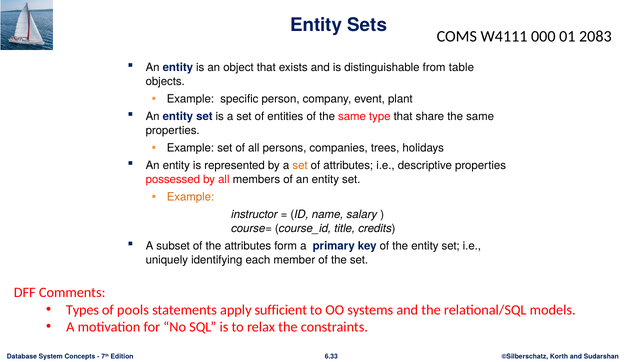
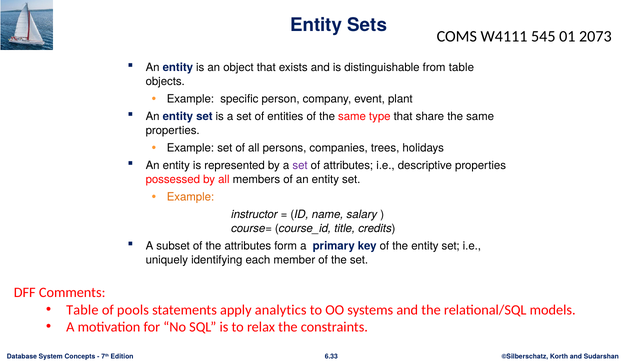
000: 000 -> 545
2083: 2083 -> 2073
set at (300, 166) colour: orange -> purple
Types at (83, 310): Types -> Table
sufficient: sufficient -> analytics
